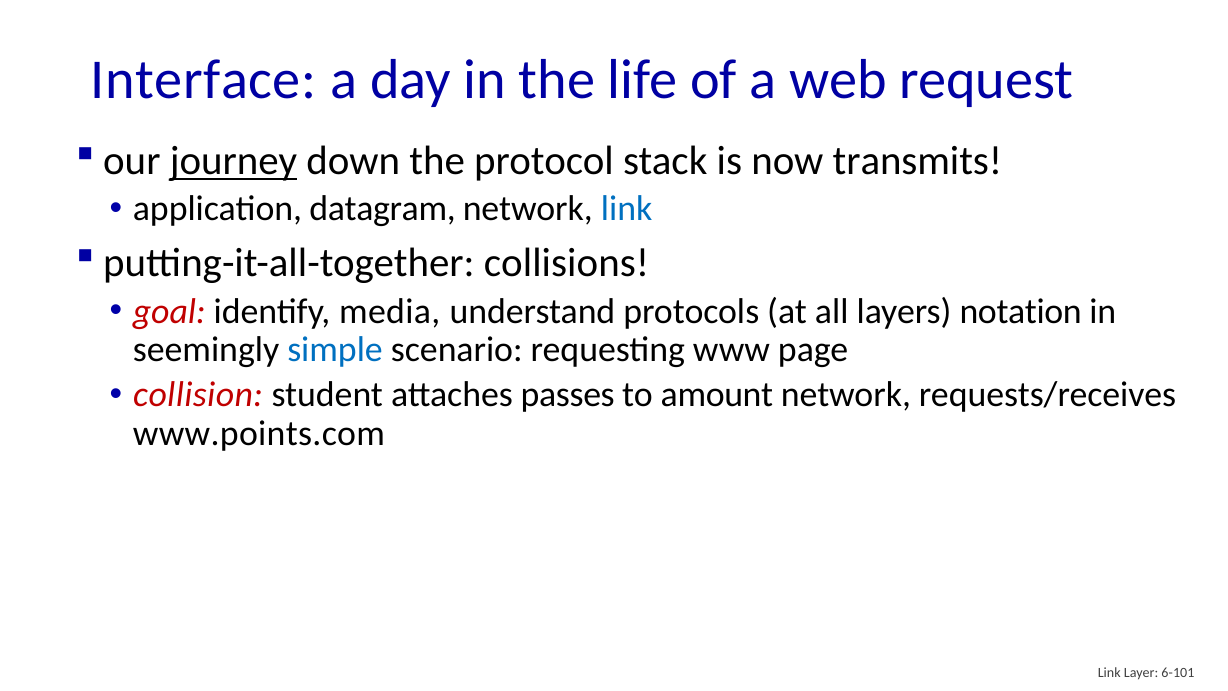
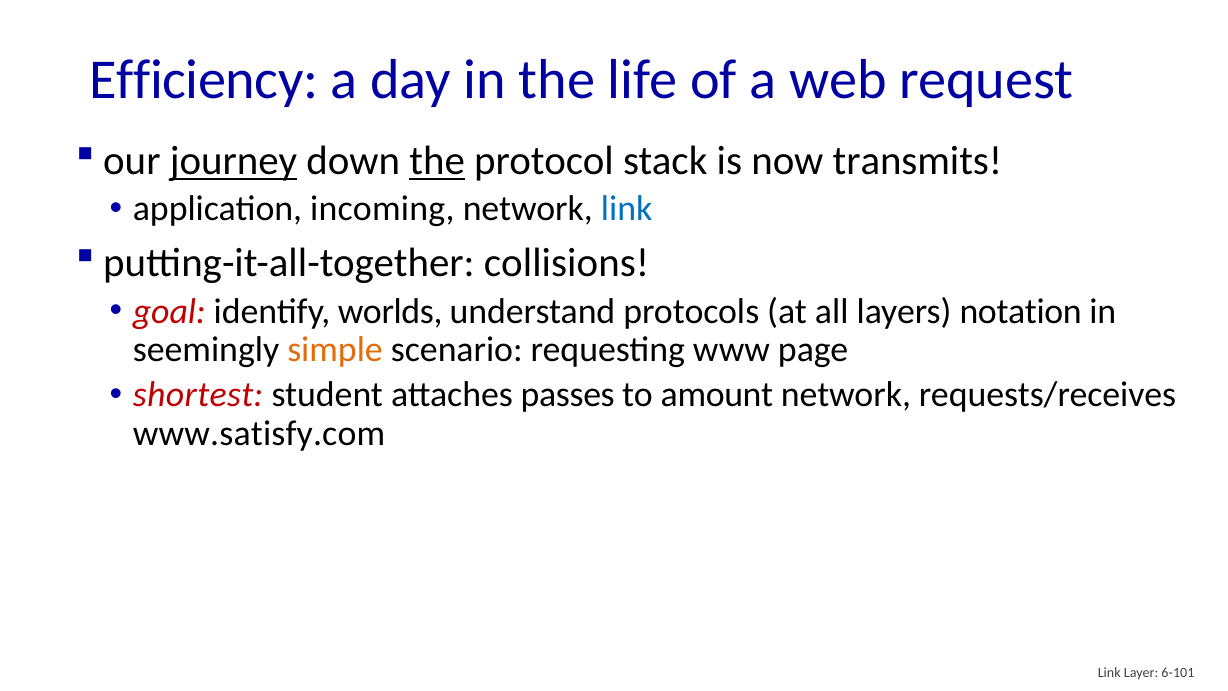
Interface: Interface -> Efficiency
the at (437, 161) underline: none -> present
datagram: datagram -> incoming
media: media -> worlds
simple colour: blue -> orange
collision: collision -> shortest
www.points.com: www.points.com -> www.satisfy.com
